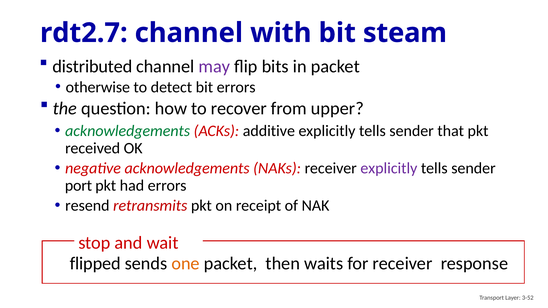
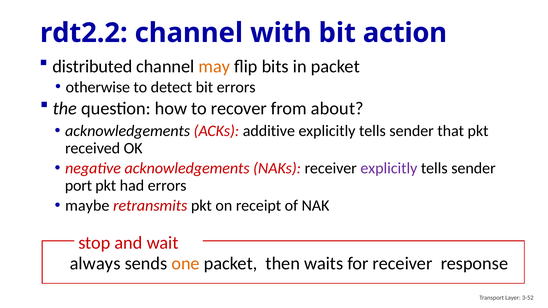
rdt2.7: rdt2.7 -> rdt2.2
steam: steam -> action
may colour: purple -> orange
upper: upper -> about
acknowledgements at (128, 131) colour: green -> black
resend: resend -> maybe
flipped: flipped -> always
